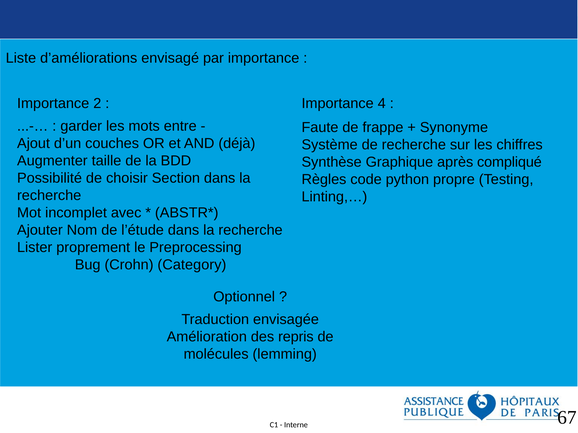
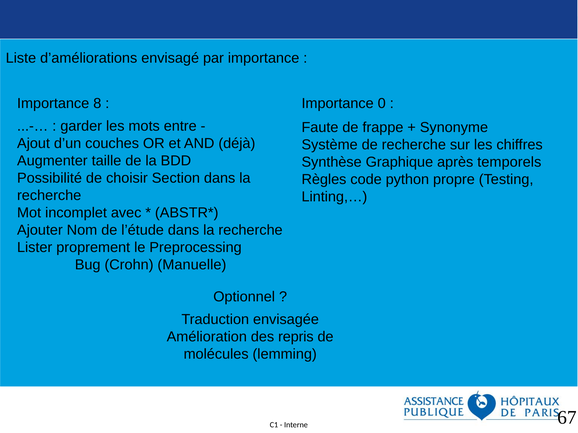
2: 2 -> 8
4: 4 -> 0
compliqué: compliqué -> temporels
Category: Category -> Manuelle
